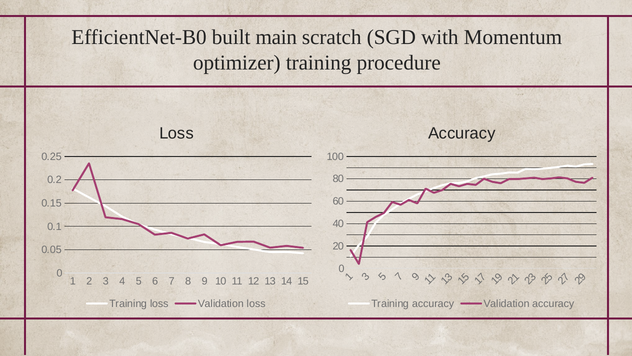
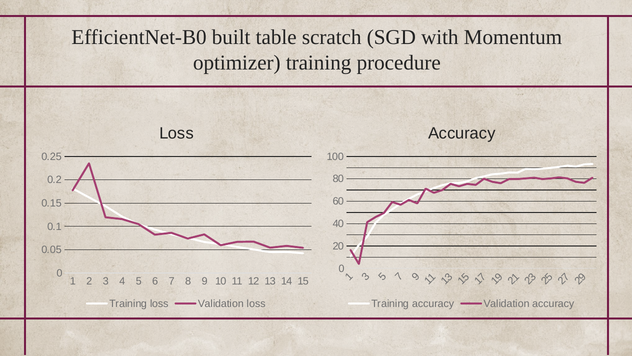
main: main -> table
